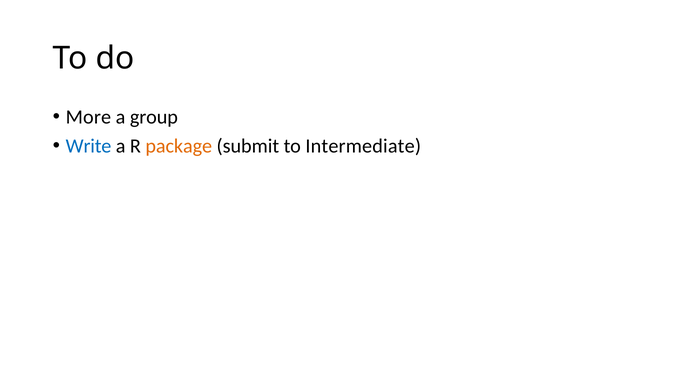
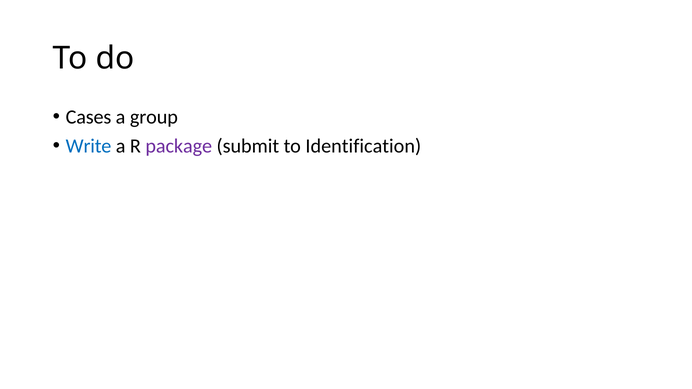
More: More -> Cases
package colour: orange -> purple
Intermediate: Intermediate -> Identification
